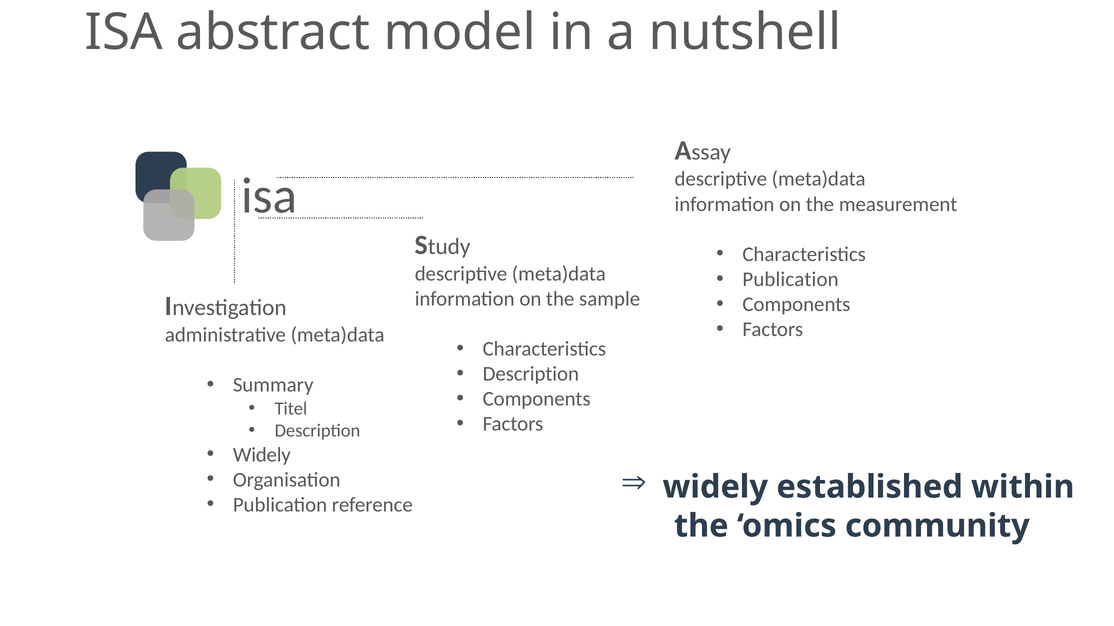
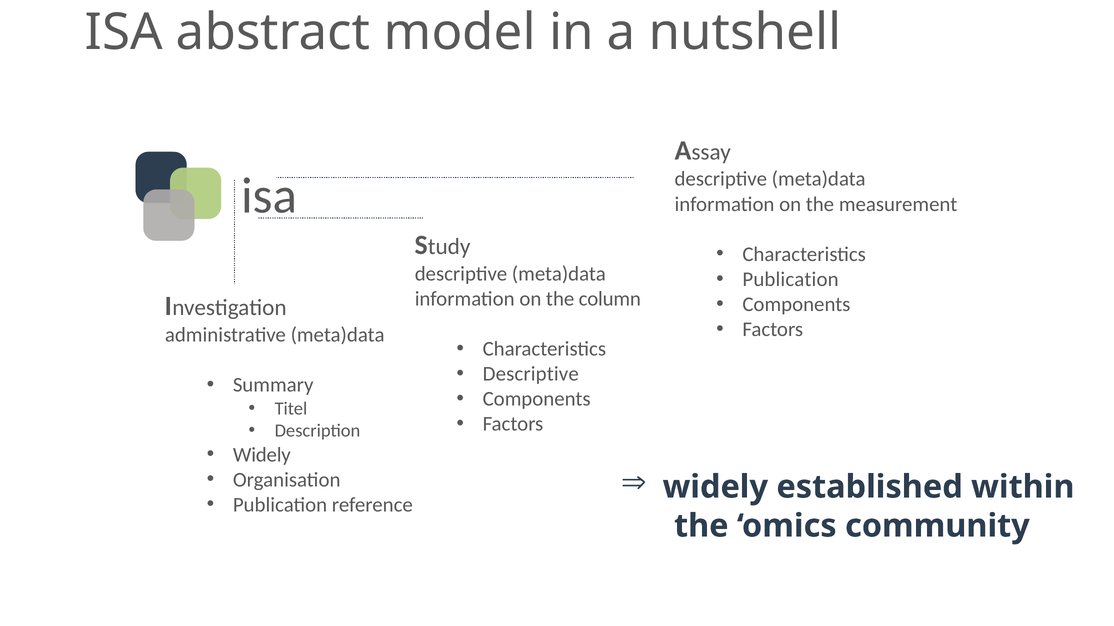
sample: sample -> column
Description at (531, 374): Description -> Descriptive
